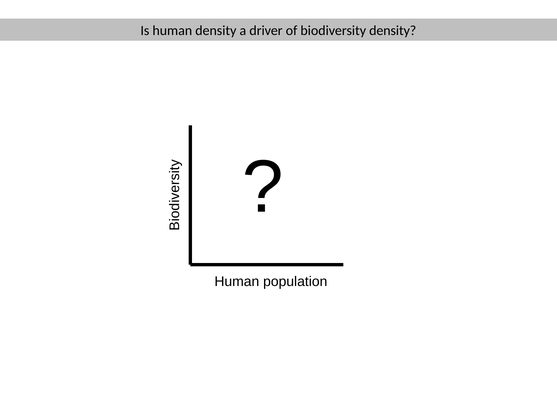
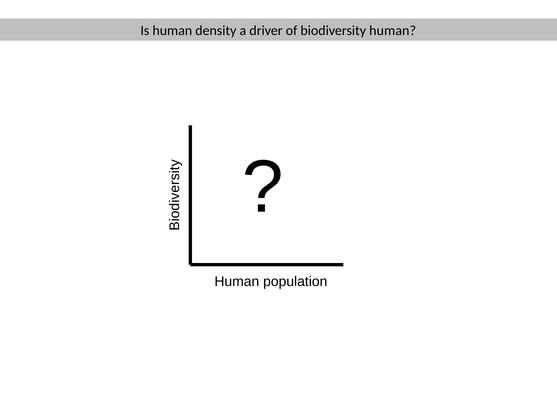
biodiversity density: density -> human
